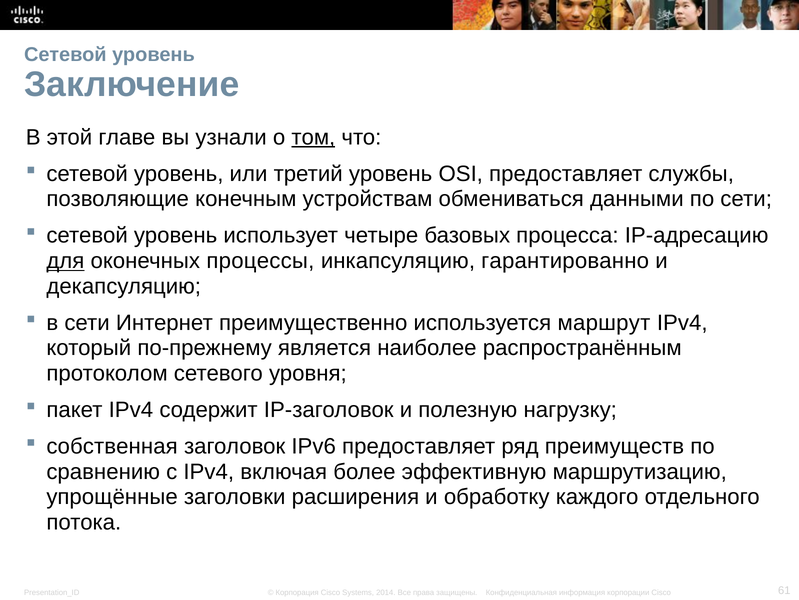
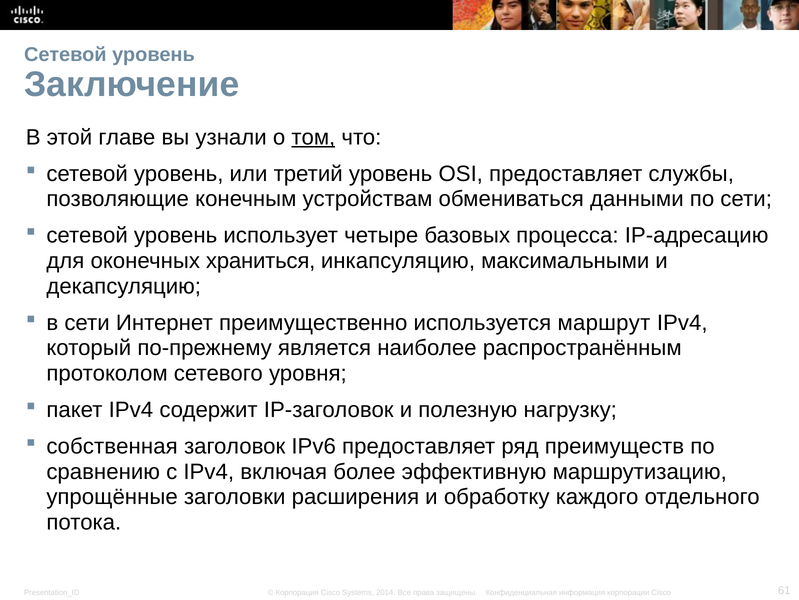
для underline: present -> none
процессы: процессы -> храниться
гарантированно: гарантированно -> максимальными
